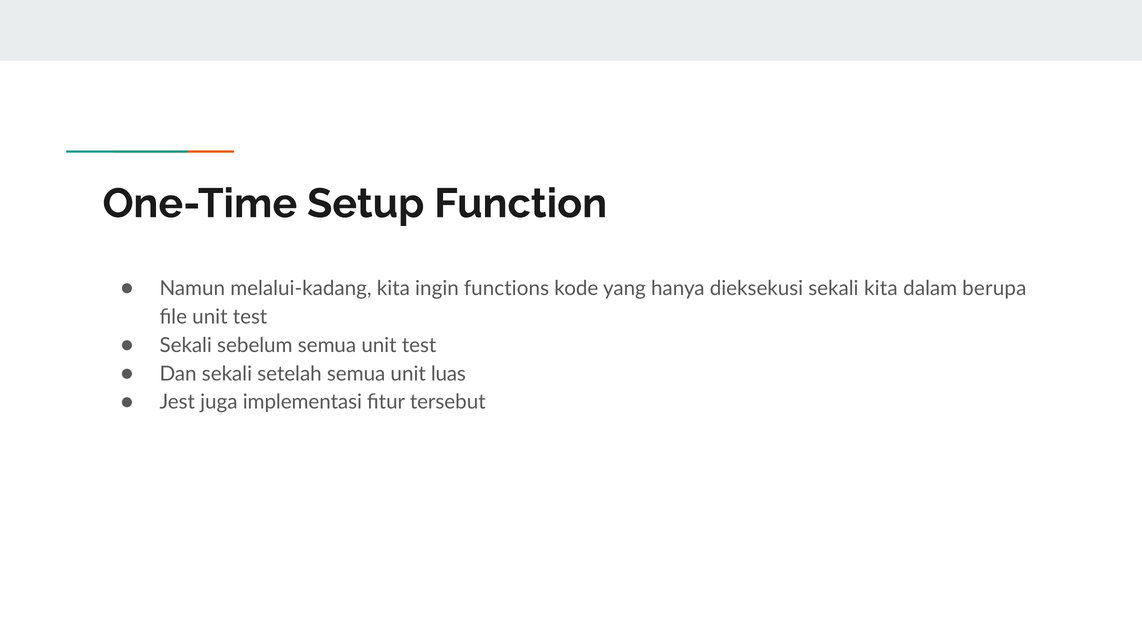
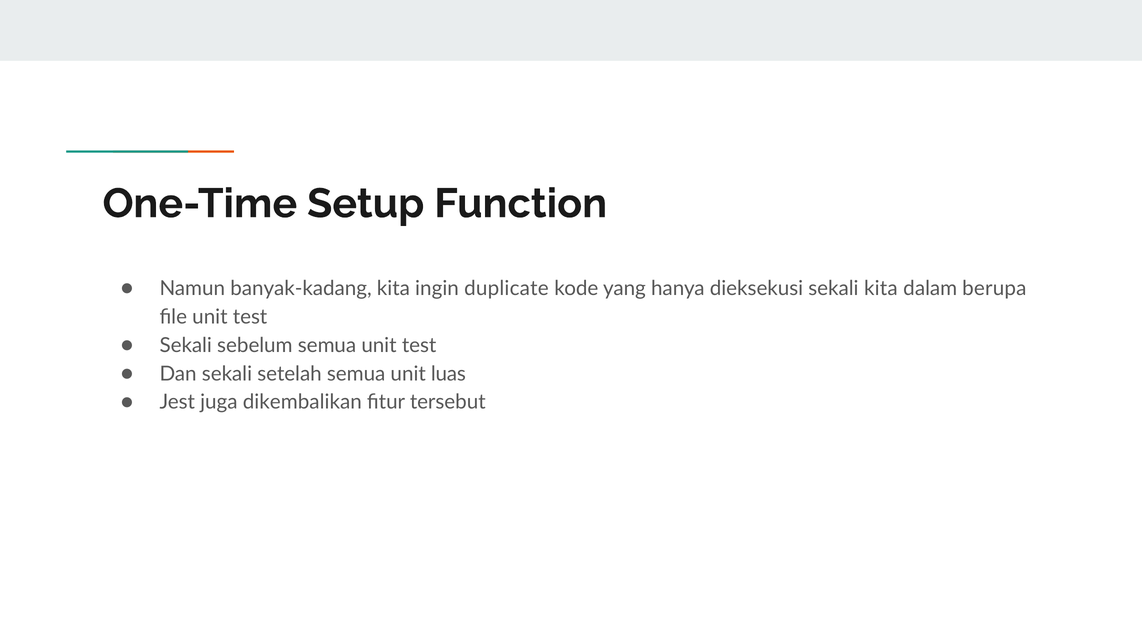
melalui-kadang: melalui-kadang -> banyak-kadang
functions: functions -> duplicate
implementasi: implementasi -> dikembalikan
